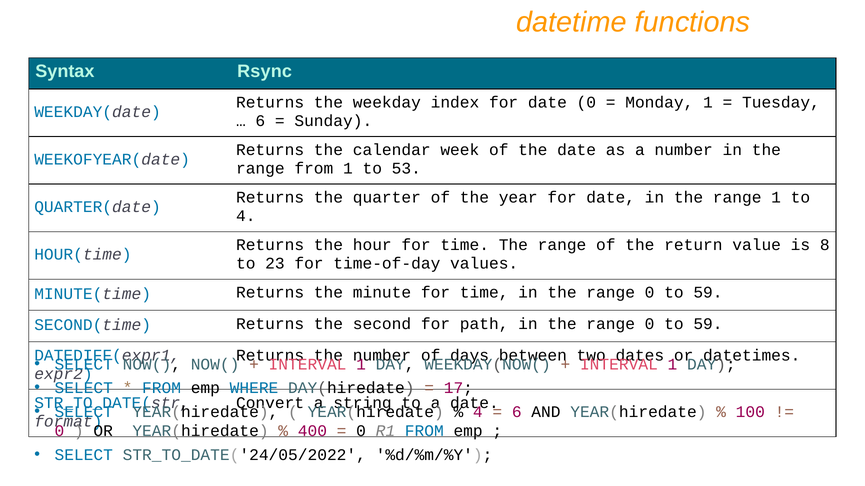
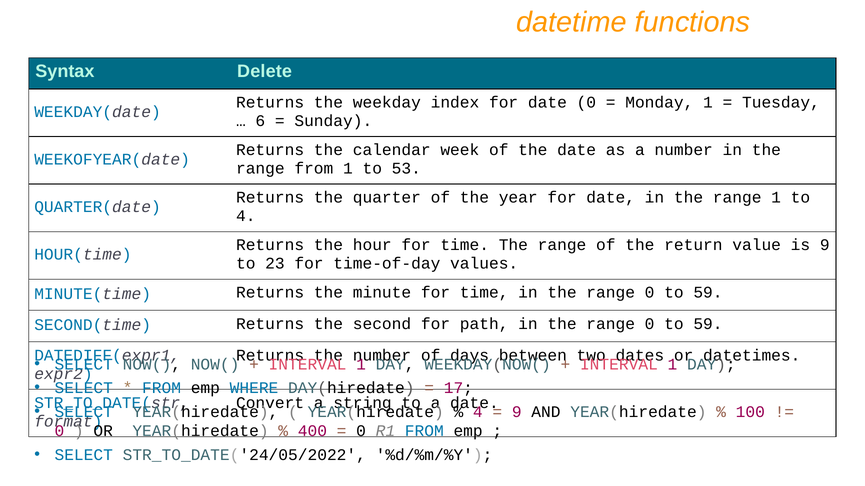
Rsync: Rsync -> Delete
is 8: 8 -> 9
6 at (517, 412): 6 -> 9
